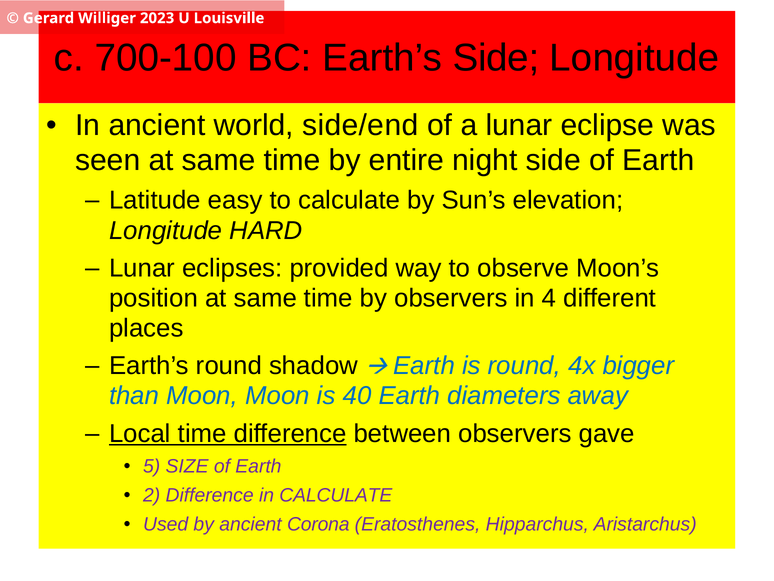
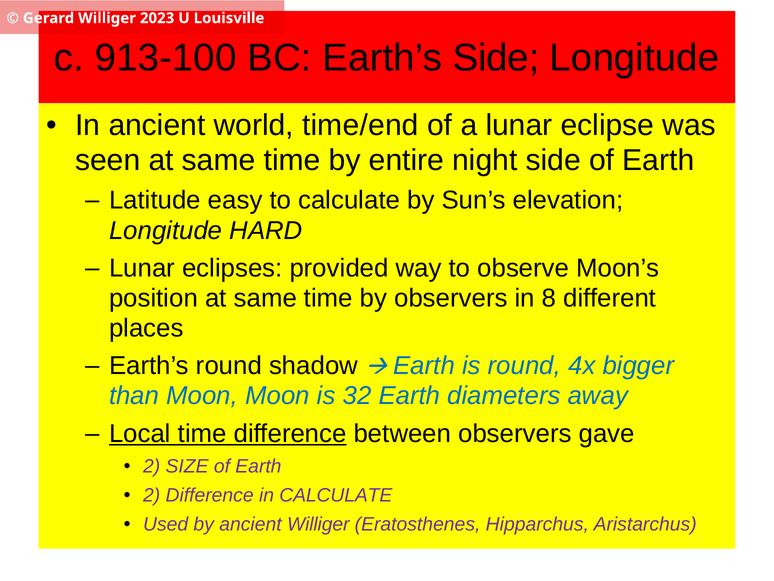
700-100: 700-100 -> 913-100
side/end: side/end -> time/end
4: 4 -> 8
40: 40 -> 32
5 at (152, 466): 5 -> 2
ancient Corona: Corona -> Williger
